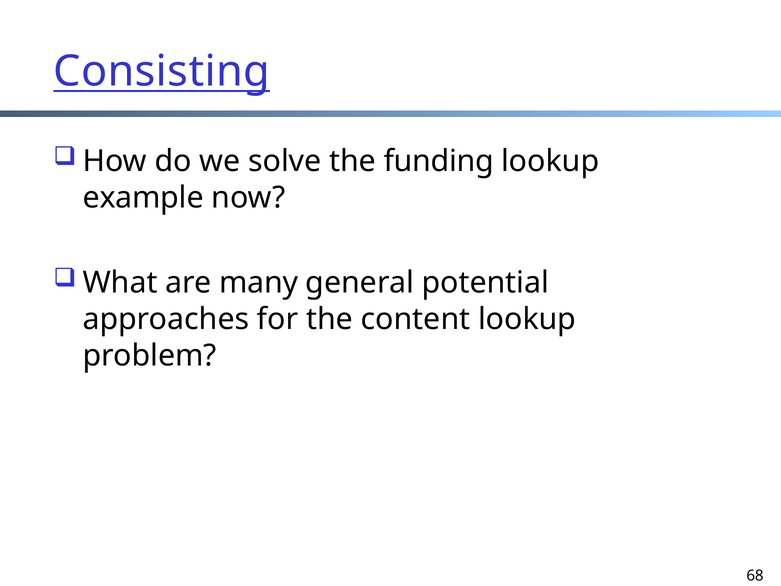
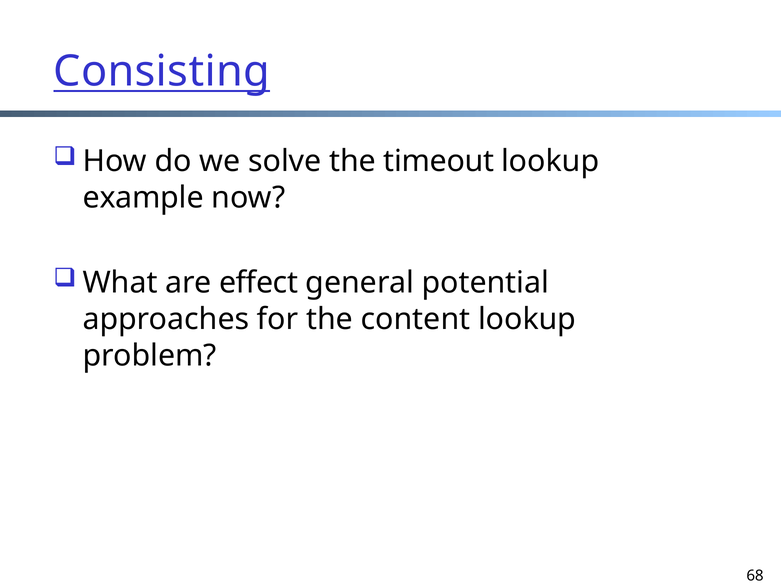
funding: funding -> timeout
many: many -> effect
